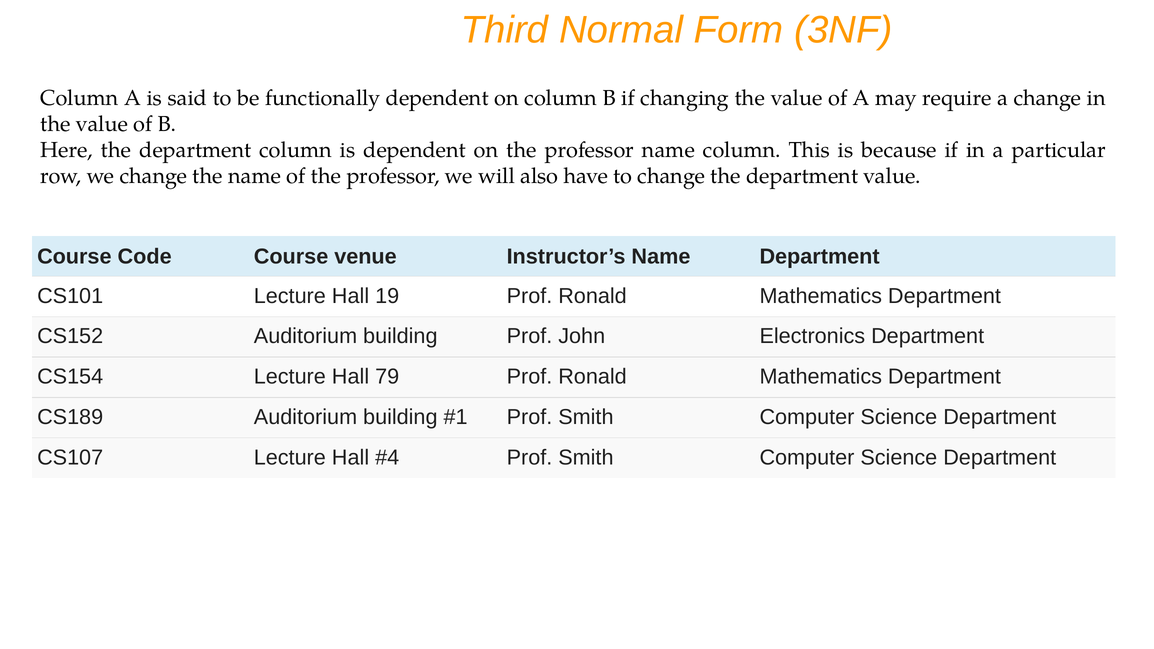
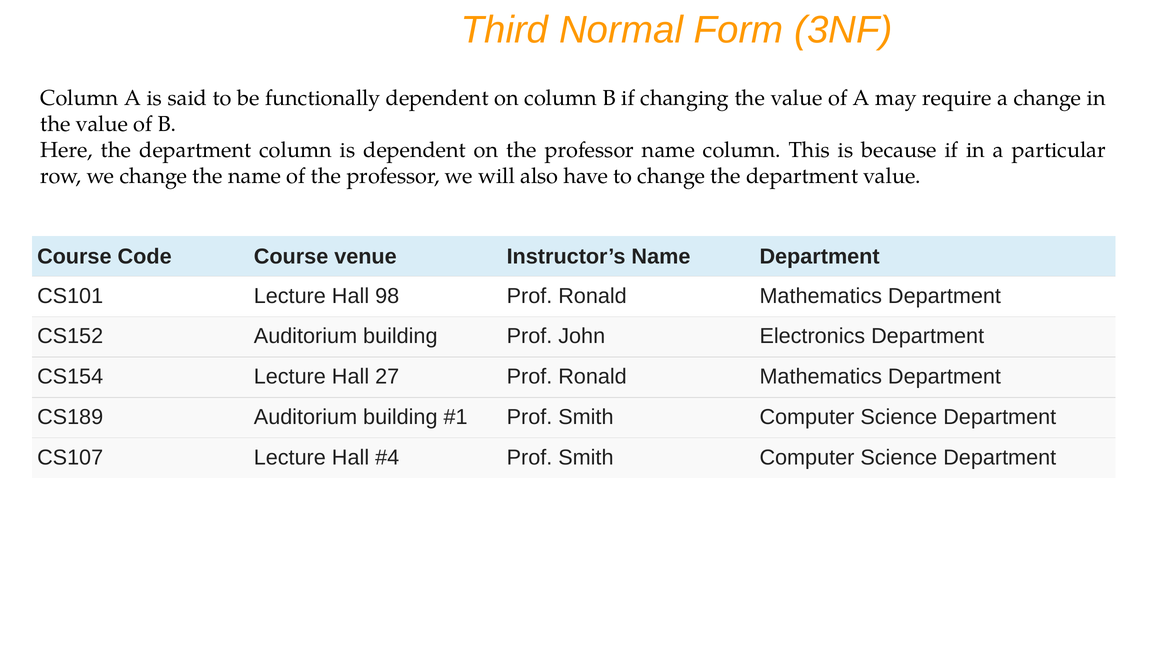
19: 19 -> 98
79: 79 -> 27
